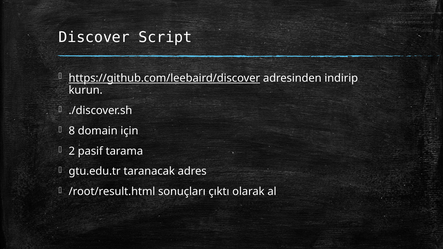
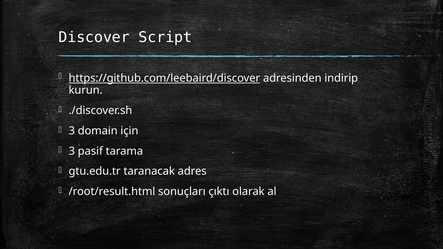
8 at (72, 131): 8 -> 3
2 at (72, 151): 2 -> 3
